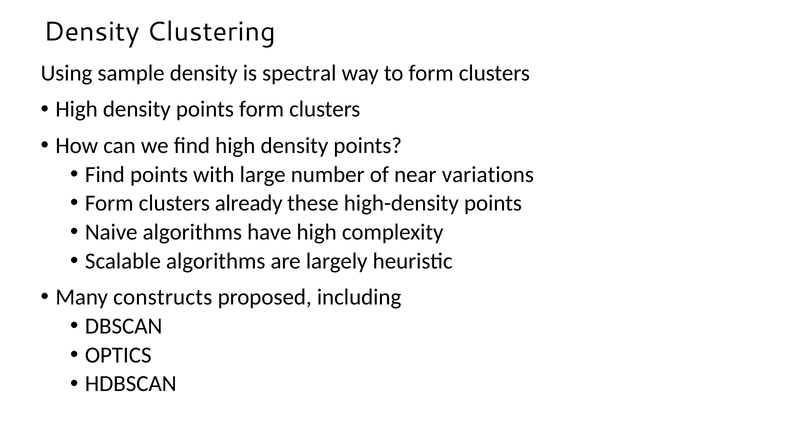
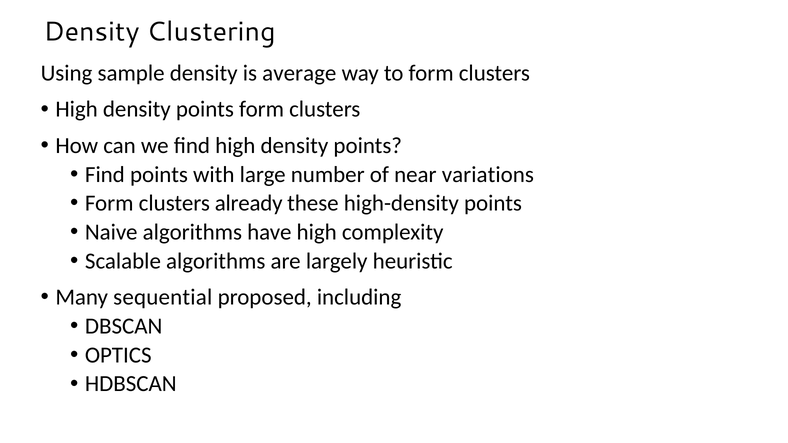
spectral: spectral -> average
constructs: constructs -> sequential
